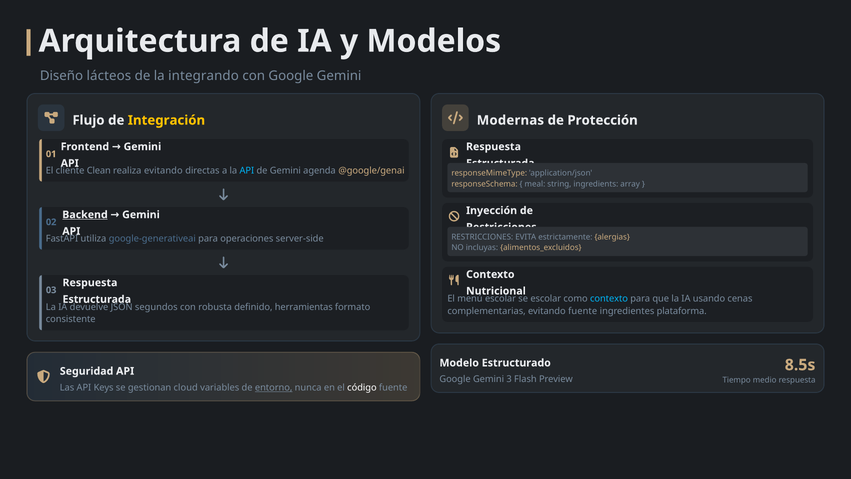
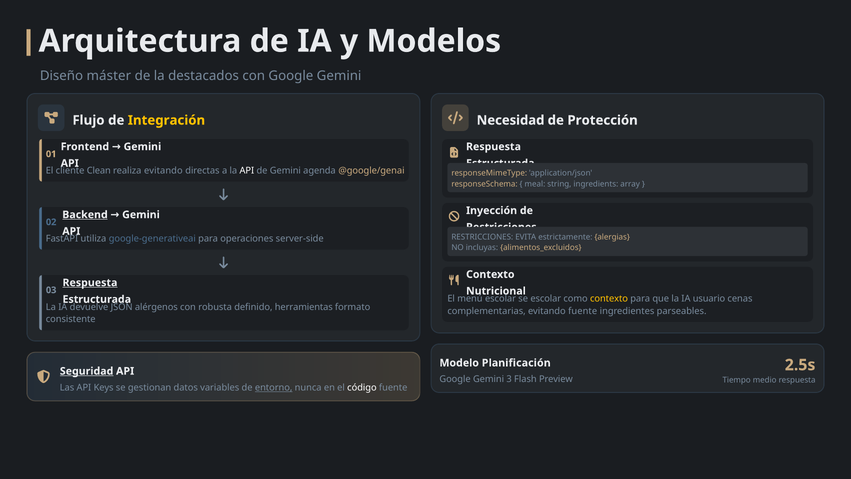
lácteos: lácteos -> máster
integrando: integrando -> destacados
Modernas: Modernas -> Necesidad
API at (247, 171) colour: light blue -> white
Respuesta at (90, 283) underline: none -> present
contexto at (609, 299) colour: light blue -> yellow
usando: usando -> usuario
segundos: segundos -> alérgenos
plataforma: plataforma -> parseables
Estructurado: Estructurado -> Planificación
8.5s: 8.5s -> 2.5s
Seguridad underline: none -> present
cloud: cloud -> datos
